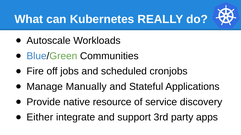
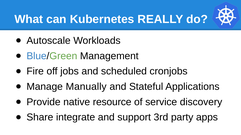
Communities: Communities -> Management
Either: Either -> Share
